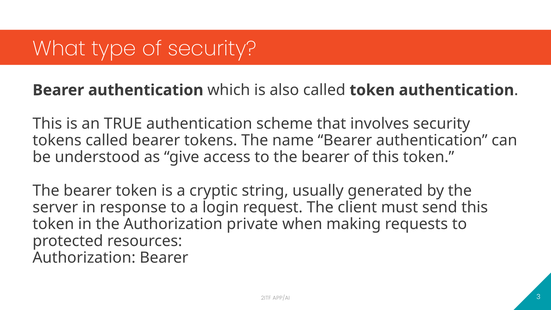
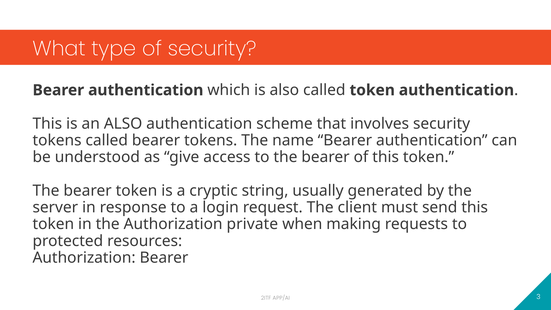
an TRUE: TRUE -> ALSO
